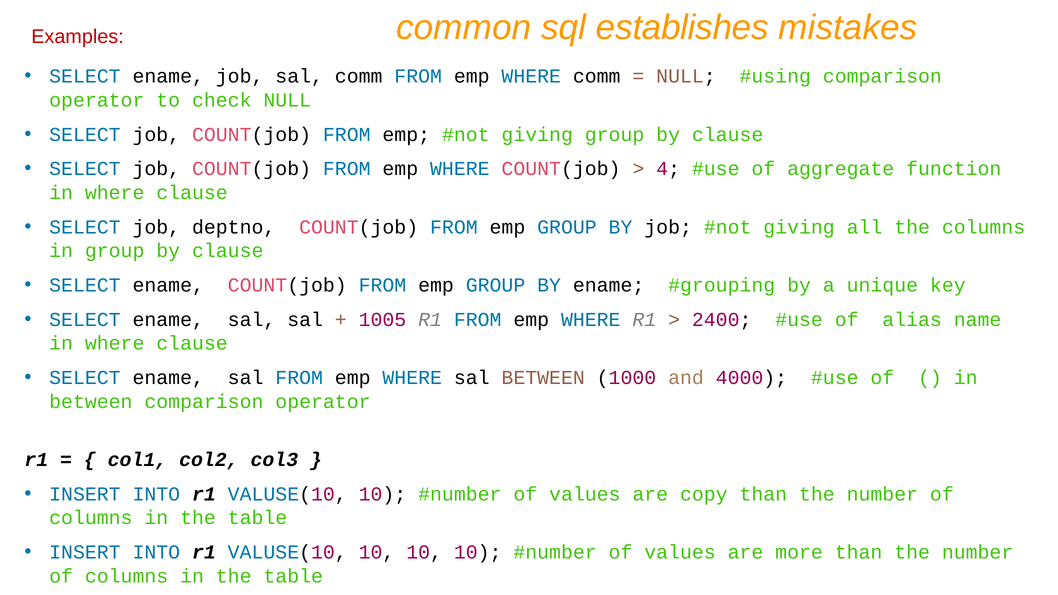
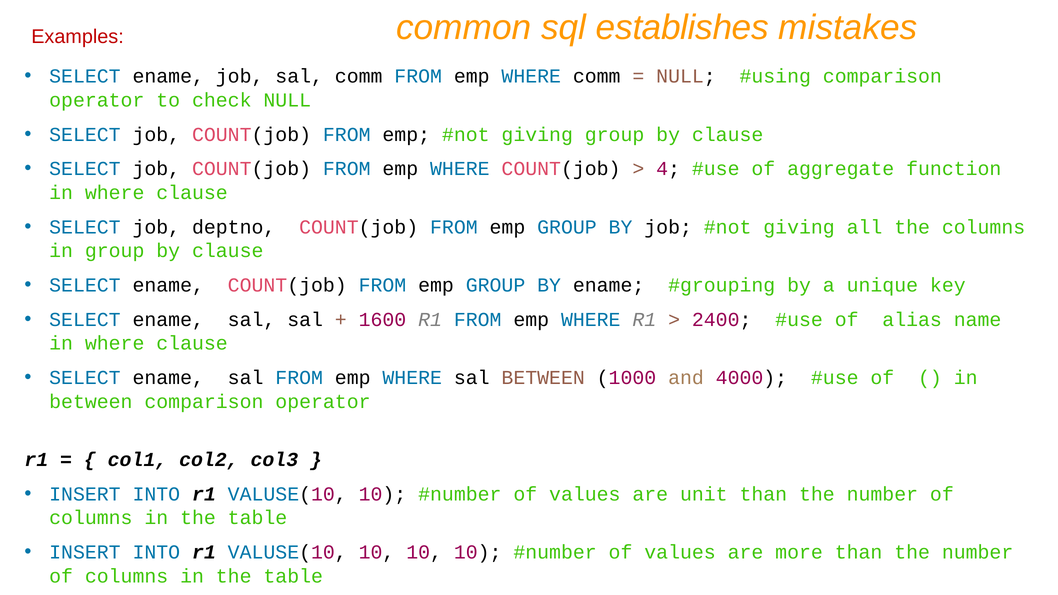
1005: 1005 -> 1600
copy: copy -> unit
